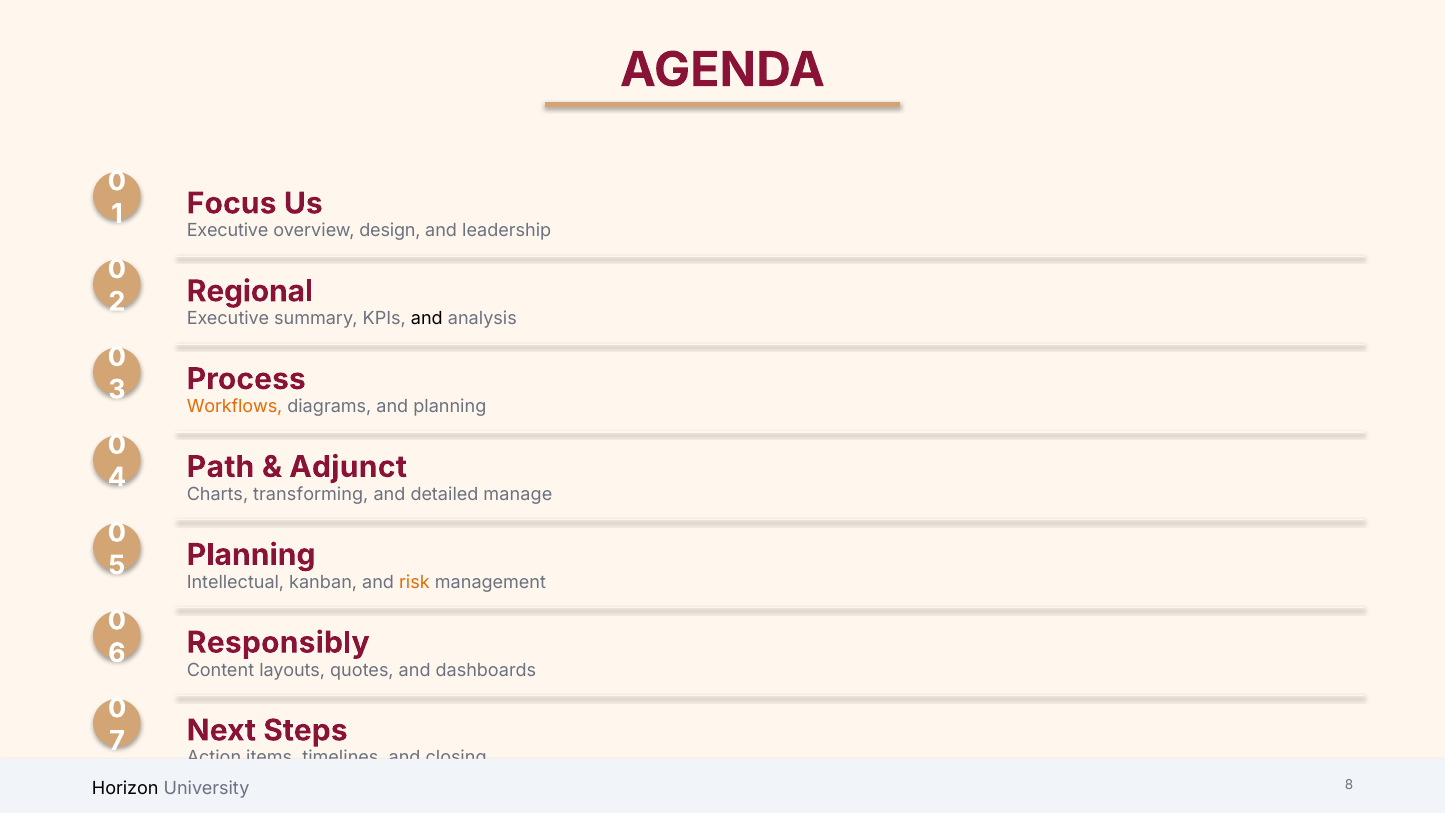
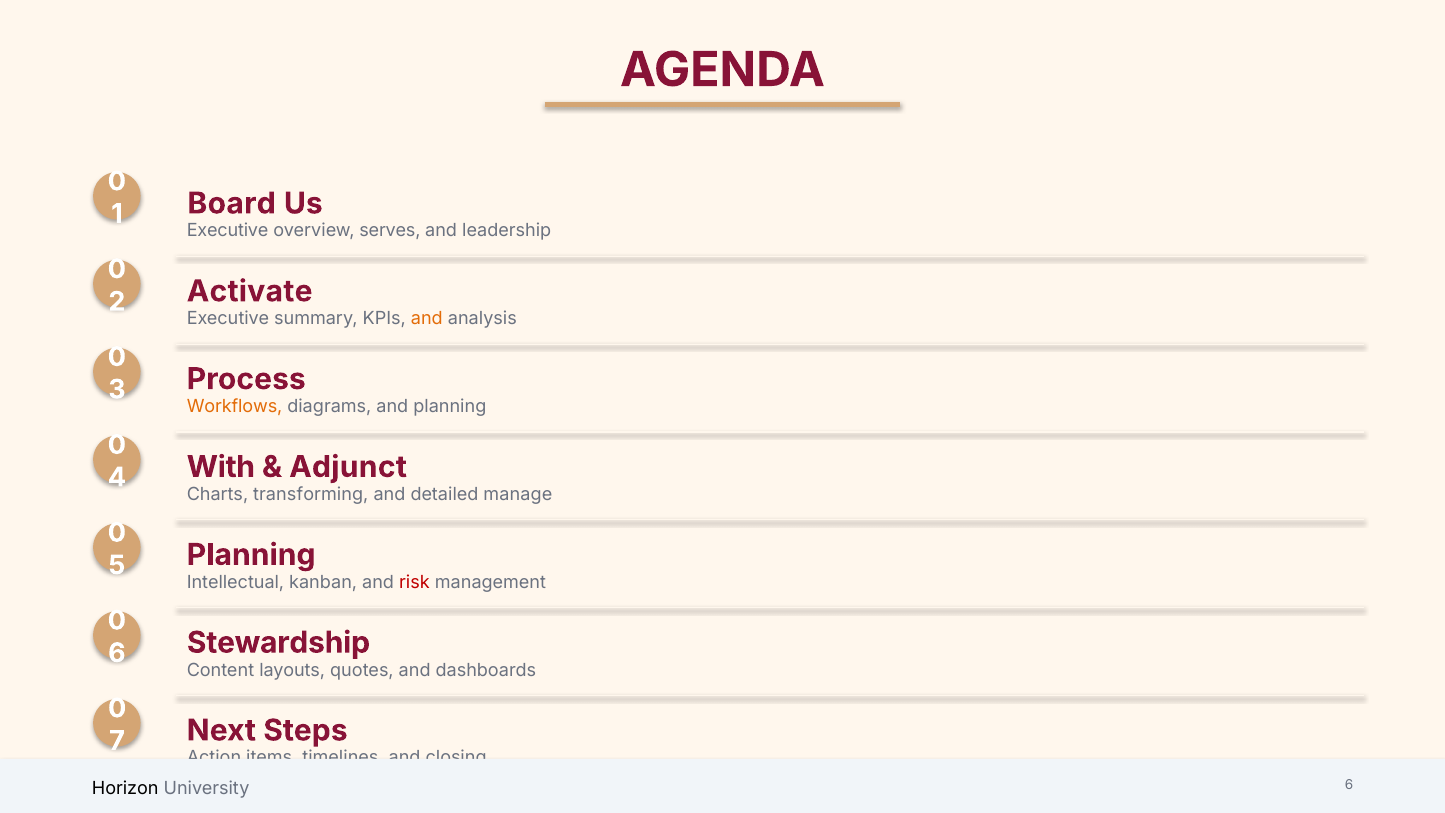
Focus: Focus -> Board
design: design -> serves
Regional: Regional -> Activate
and at (427, 319) colour: black -> orange
Path: Path -> With
risk colour: orange -> red
Responsibly: Responsibly -> Stewardship
University 8: 8 -> 6
